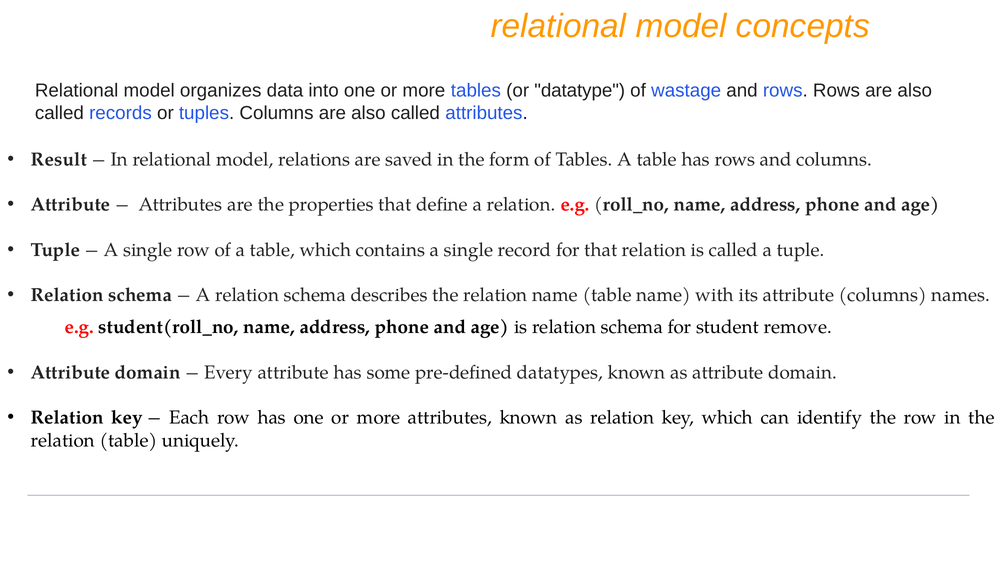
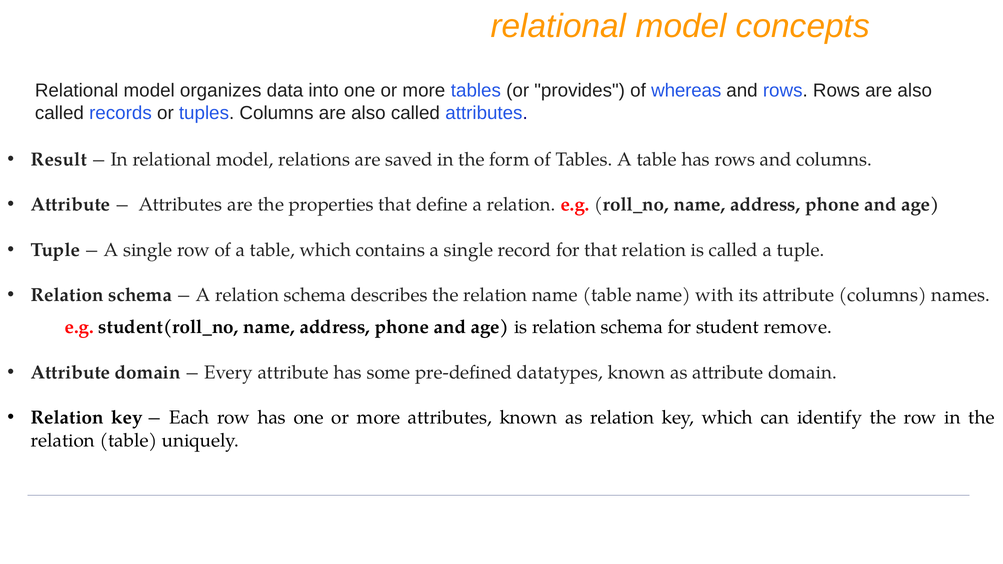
datatype: datatype -> provides
wastage: wastage -> whereas
